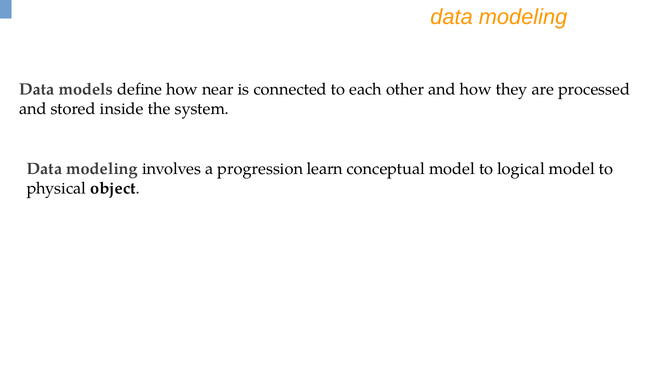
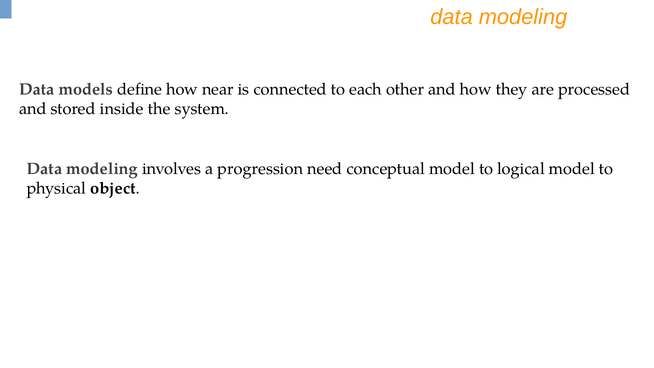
learn: learn -> need
